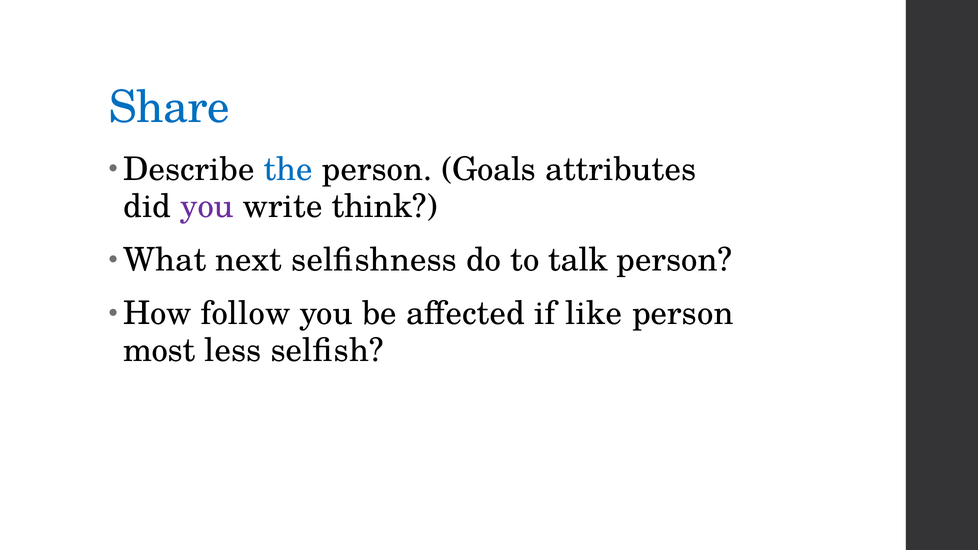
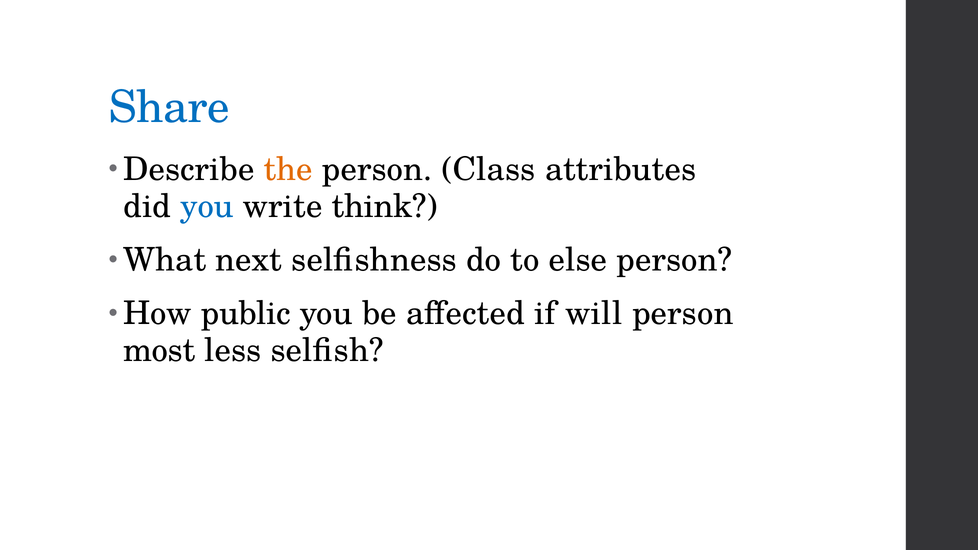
the colour: blue -> orange
Goals: Goals -> Class
you at (207, 207) colour: purple -> blue
talk: talk -> else
follow: follow -> public
like: like -> will
